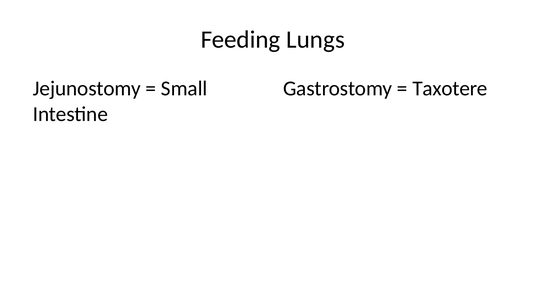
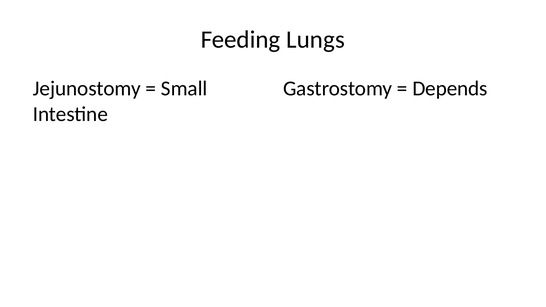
Taxotere: Taxotere -> Depends
